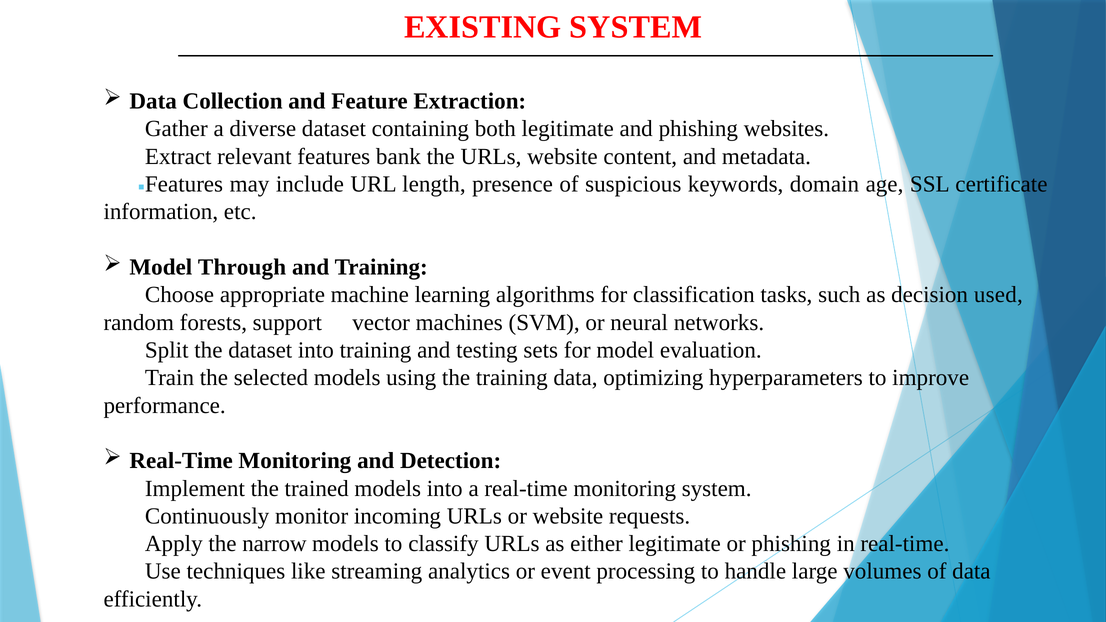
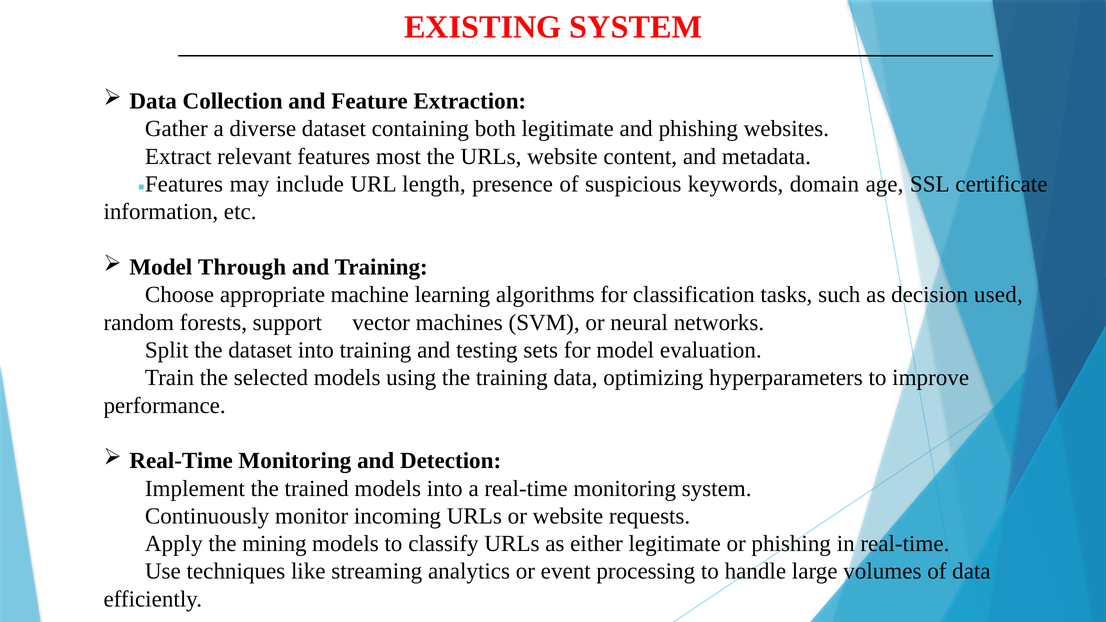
bank: bank -> most
narrow: narrow -> mining
